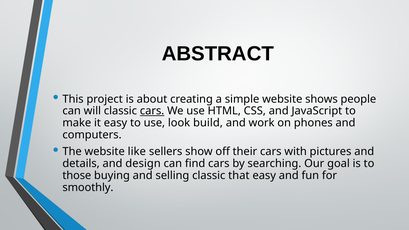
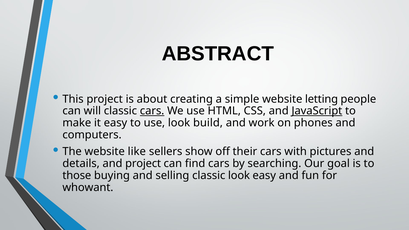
shows: shows -> letting
JavaScript underline: none -> present
and design: design -> project
classic that: that -> look
smoothly: smoothly -> whowant
